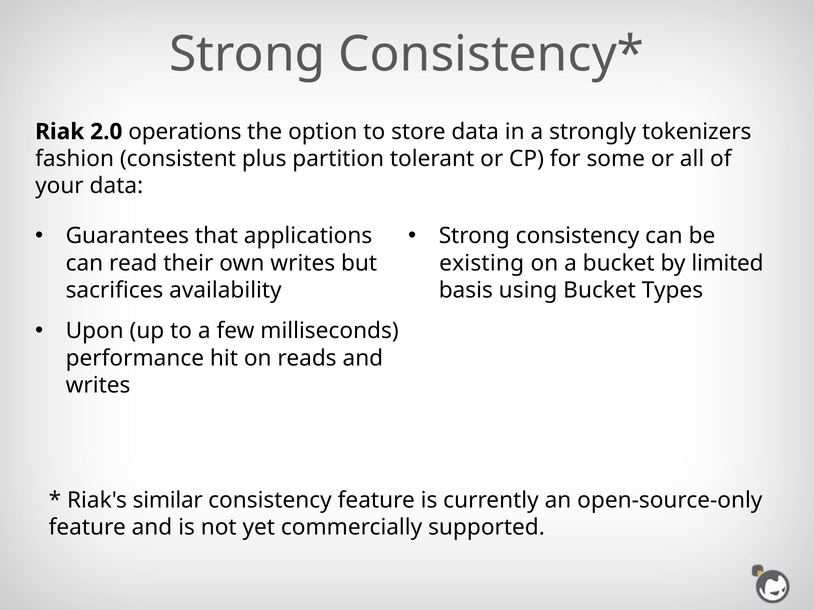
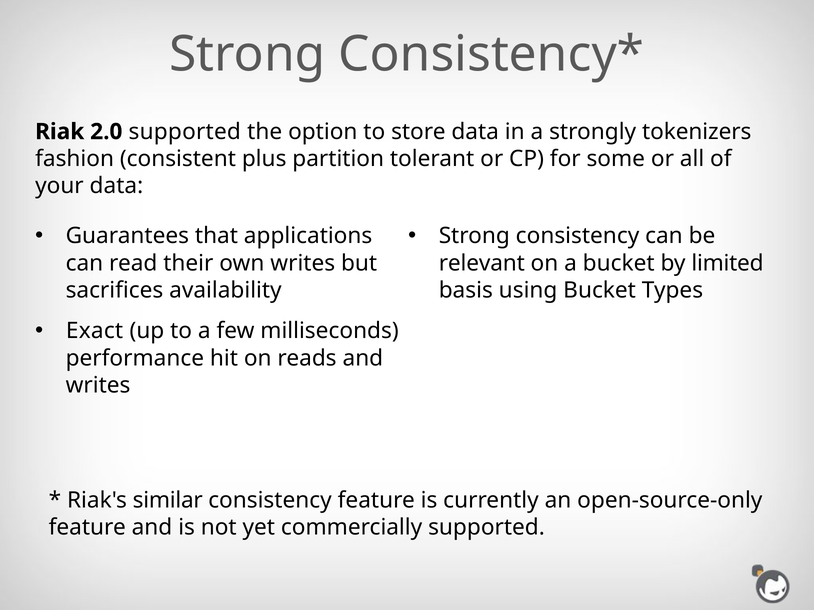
2.0 operations: operations -> supported
existing: existing -> relevant
Upon: Upon -> Exact
